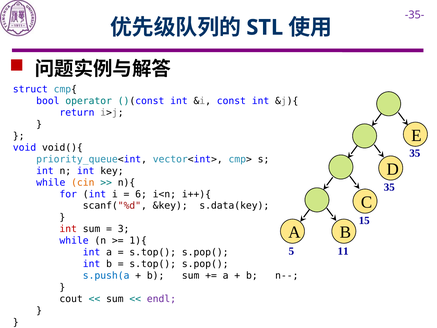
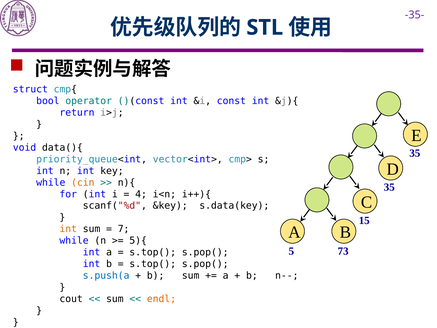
void(){: void(){ -> data(){
6: 6 -> 4
int at (68, 229) colour: red -> orange
3: 3 -> 7
1){: 1){ -> 5){
11: 11 -> 73
endl colour: purple -> orange
